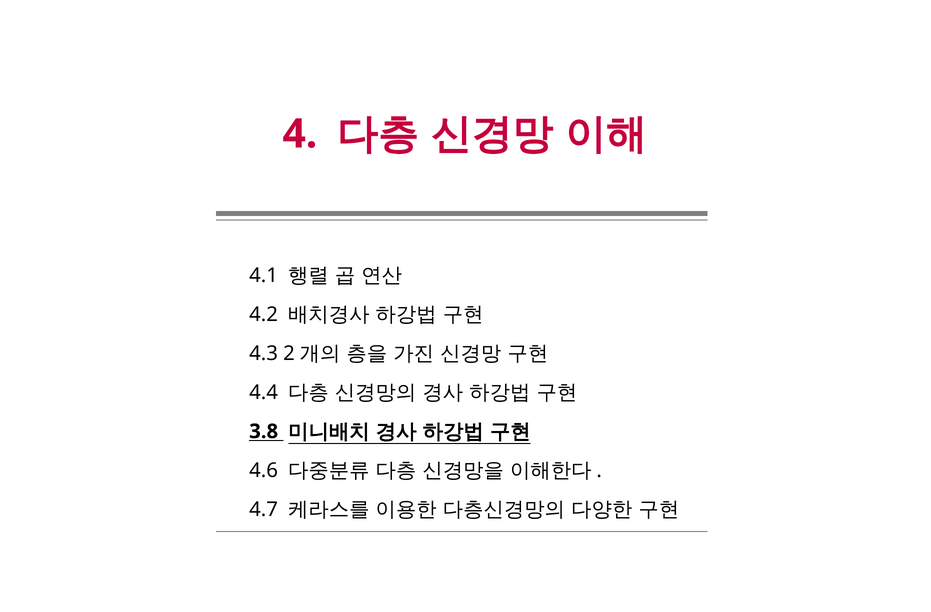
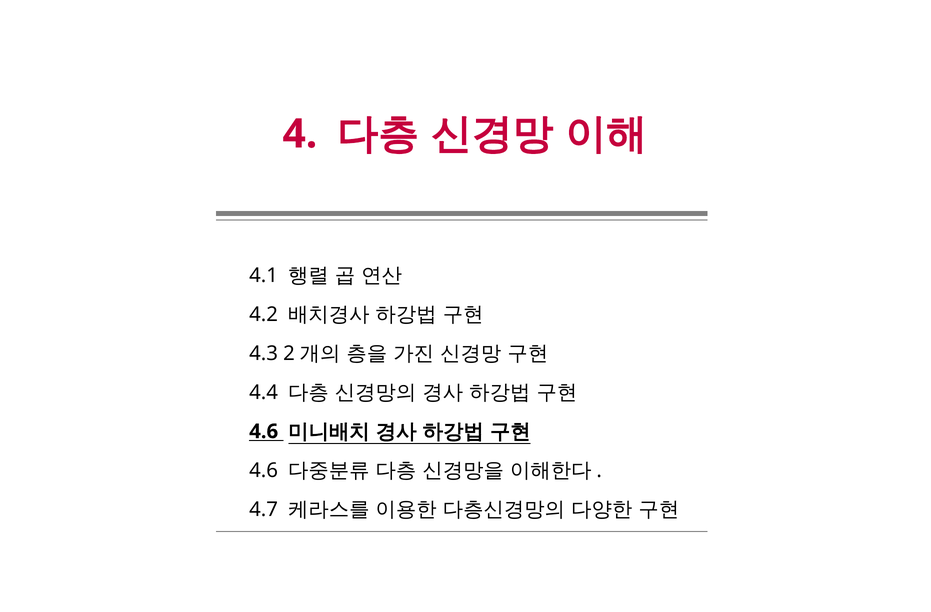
3.8 at (264, 431): 3.8 -> 4.6
